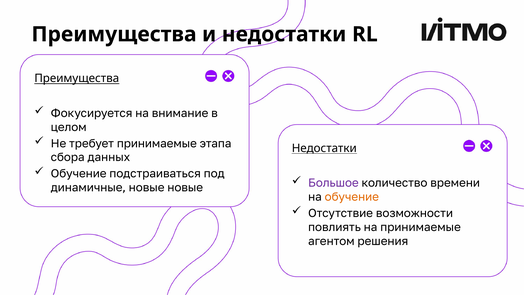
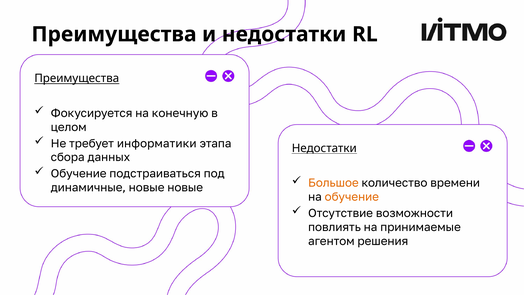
внимание: внимание -> конечную
требует принимаемые: принимаемые -> информатики
Большое colour: purple -> orange
